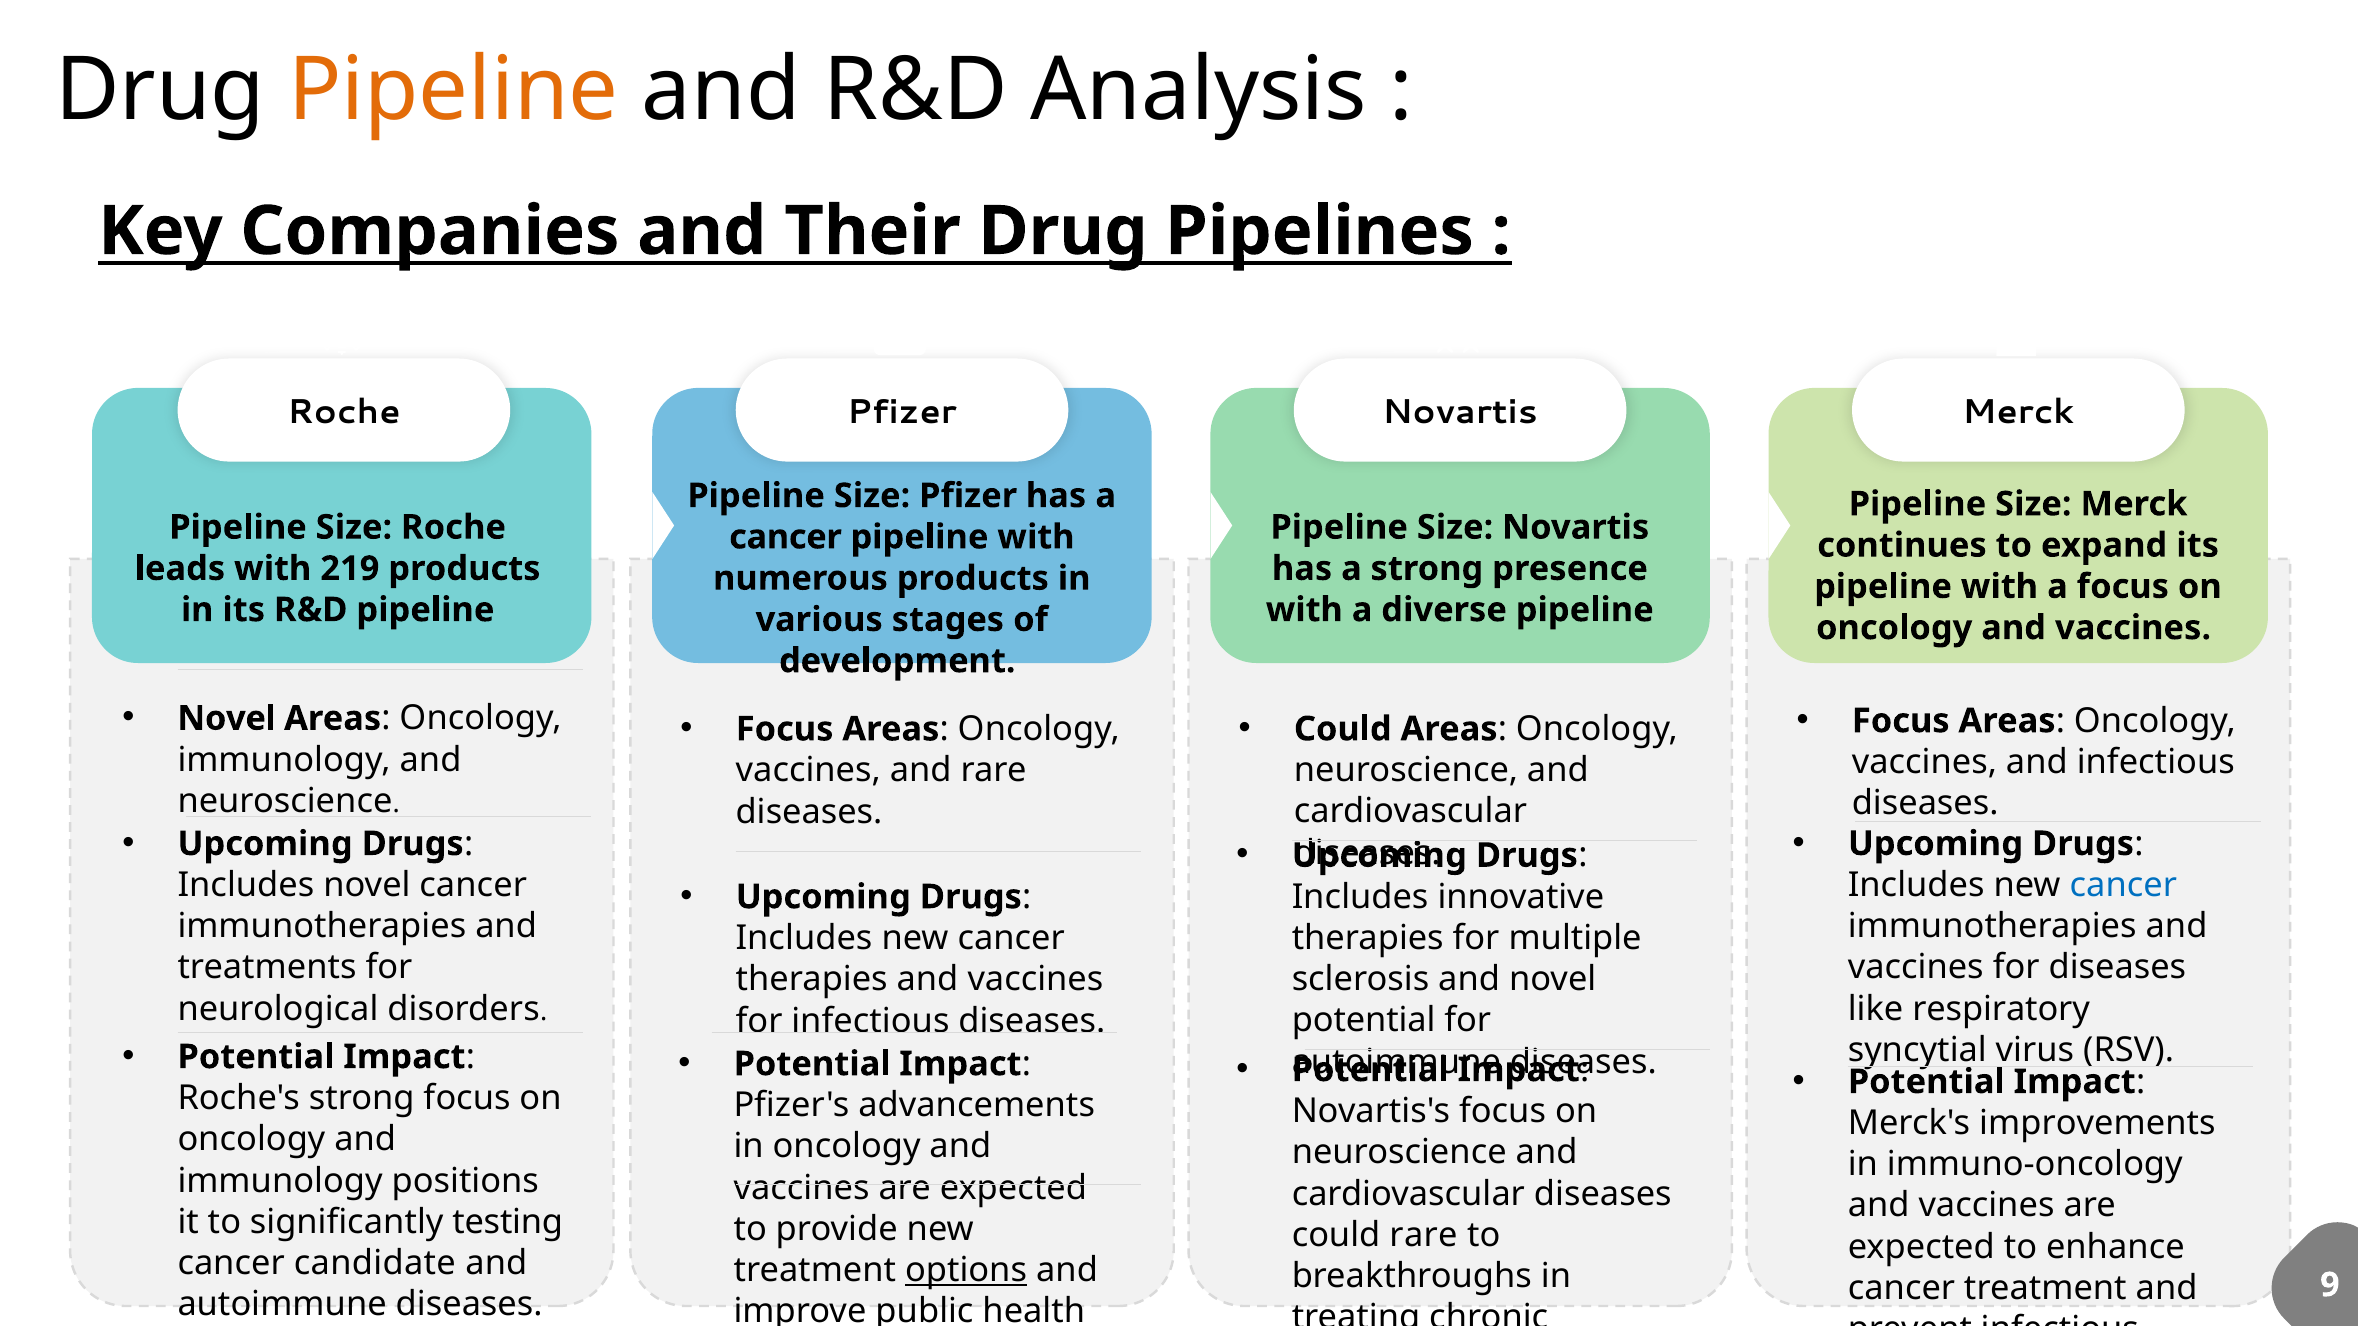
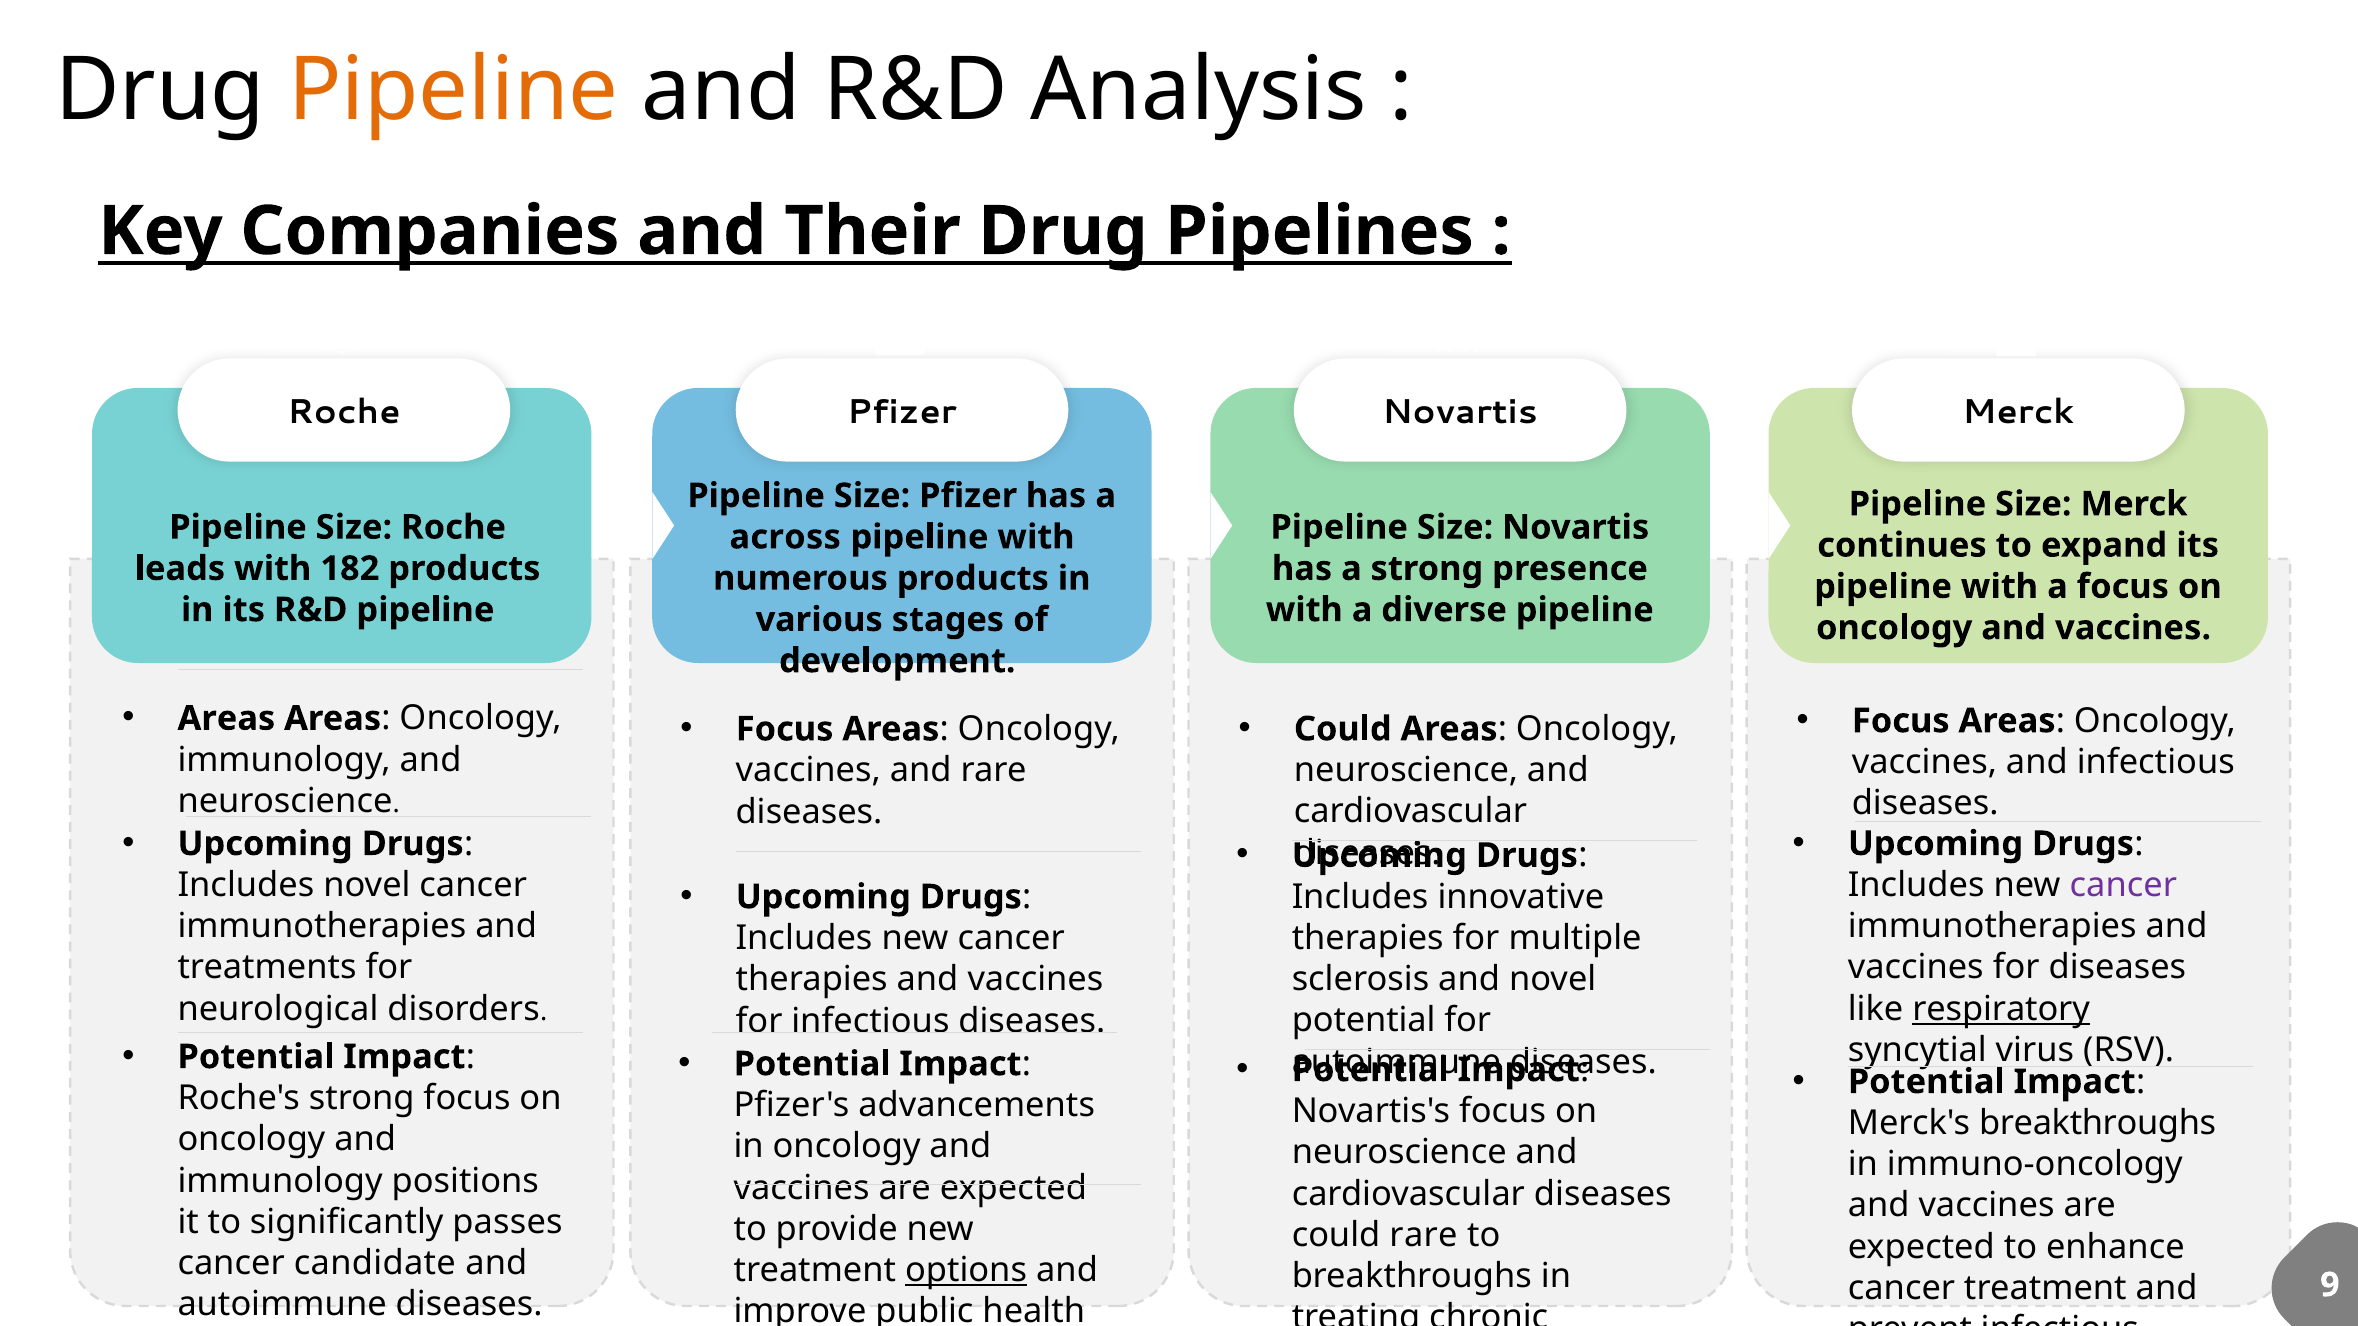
cancer at (785, 537): cancer -> across
219: 219 -> 182
Novel at (227, 719): Novel -> Areas
cancer at (2123, 885) colour: blue -> purple
respiratory underline: none -> present
Merck's improvements: improvements -> breakthroughs
testing: testing -> passes
